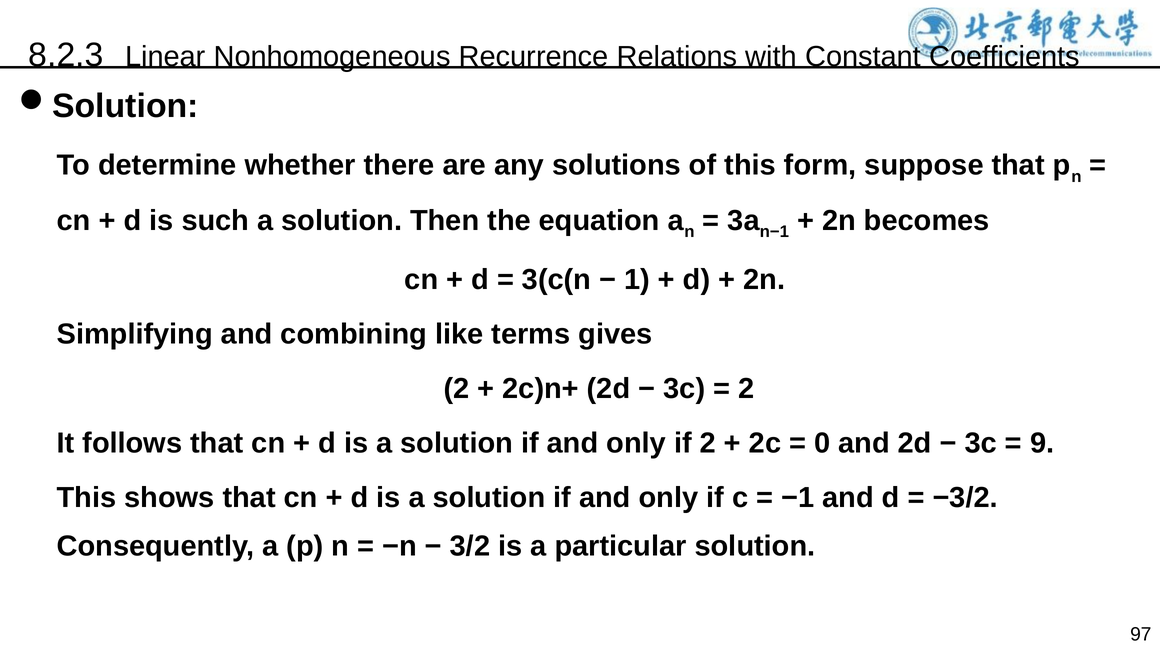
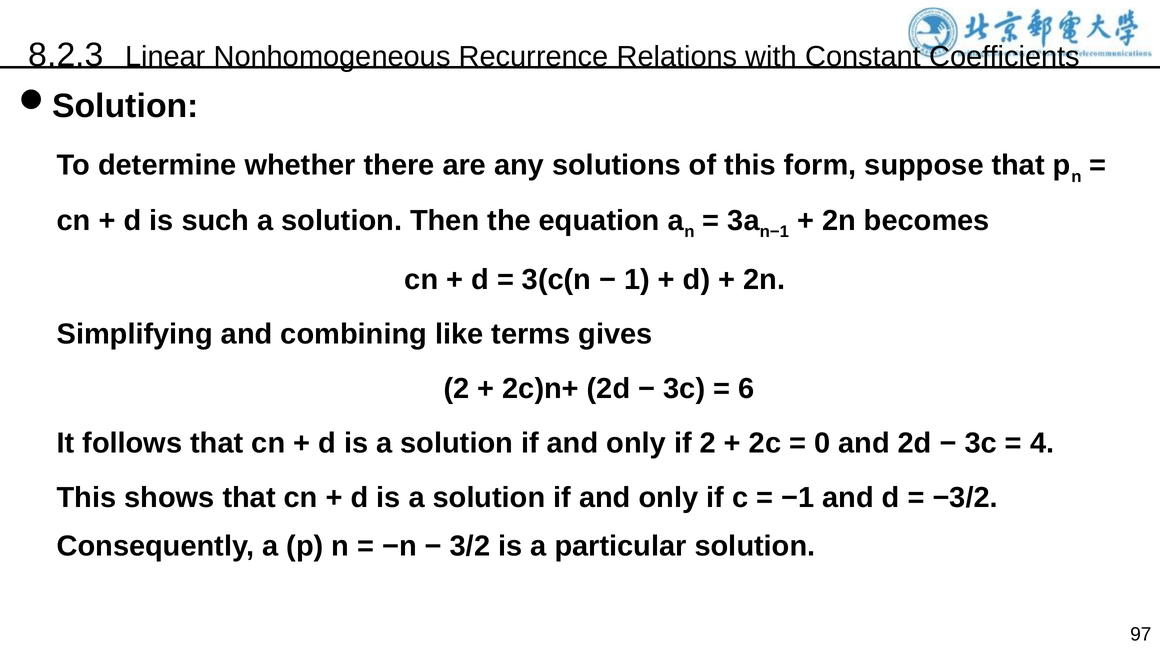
2 at (746, 389): 2 -> 6
9: 9 -> 4
